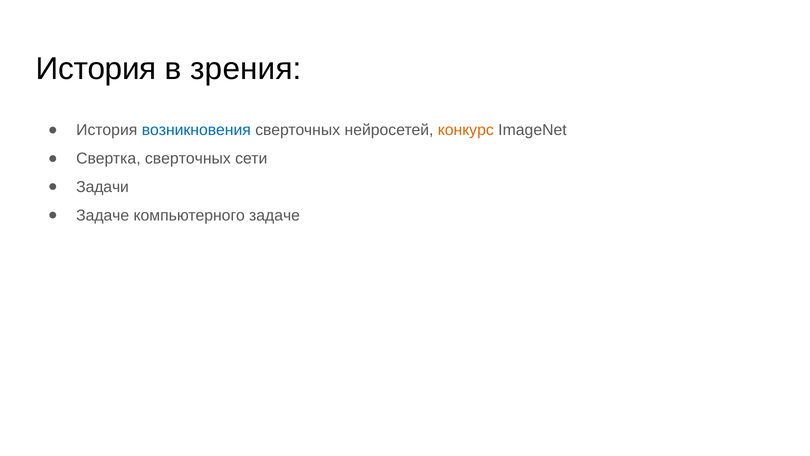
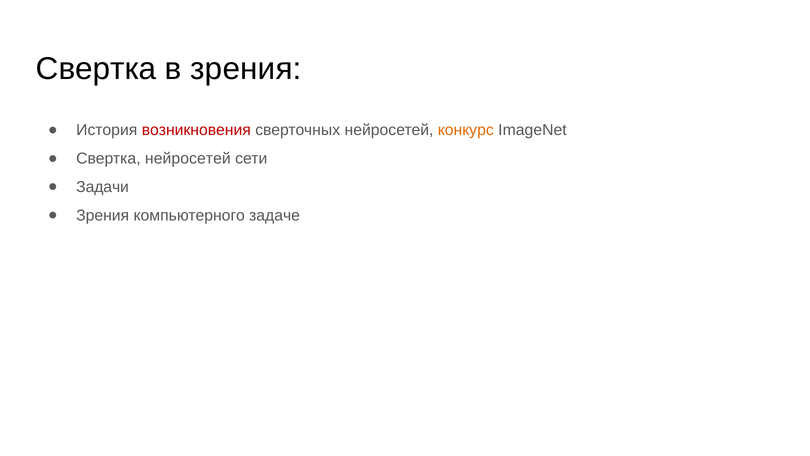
История at (96, 69): История -> Свертка
возникновения colour: blue -> red
Свертка сверточных: сверточных -> нейросетей
Задаче at (103, 215): Задаче -> Зрения
